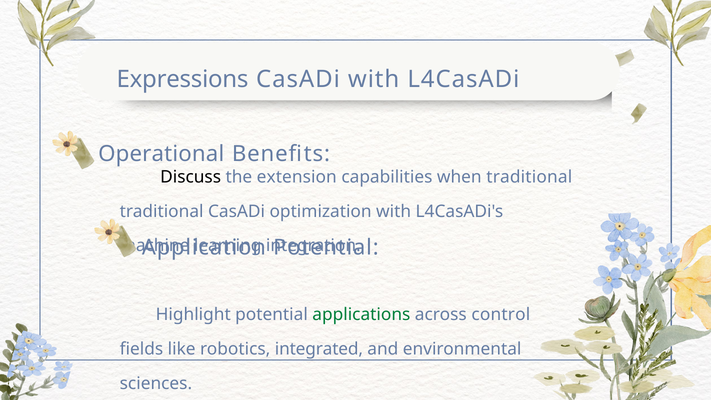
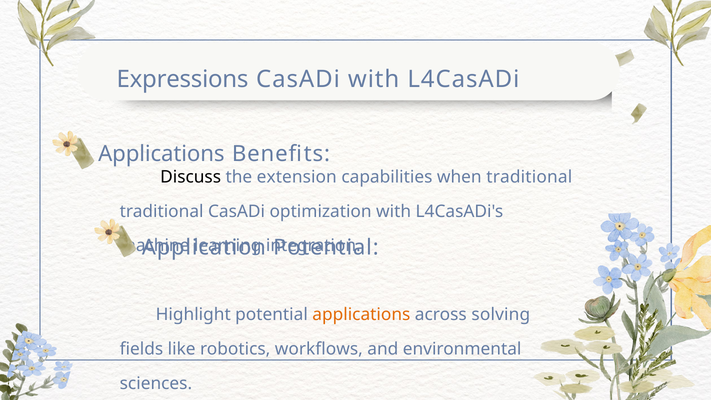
Operational at (161, 154): Operational -> Applications
applications at (361, 314) colour: green -> orange
control: control -> solving
integrated: integrated -> workflows
